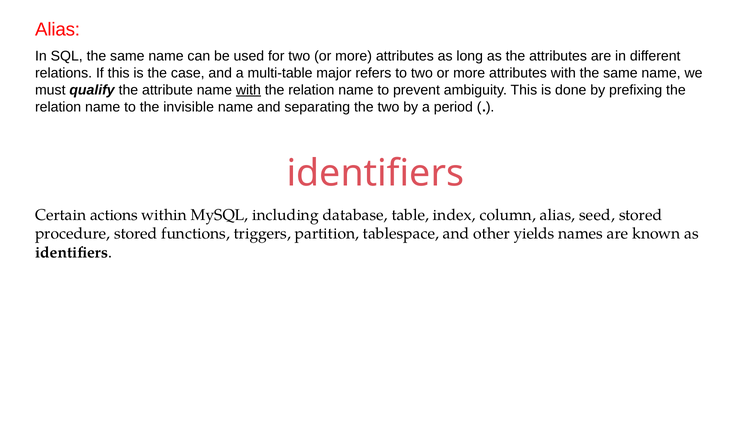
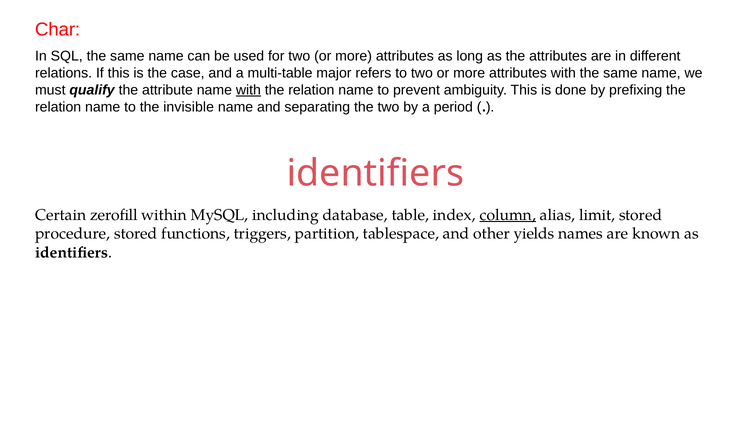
Alias at (58, 29): Alias -> Char
actions: actions -> zerofill
column underline: none -> present
seed: seed -> limit
